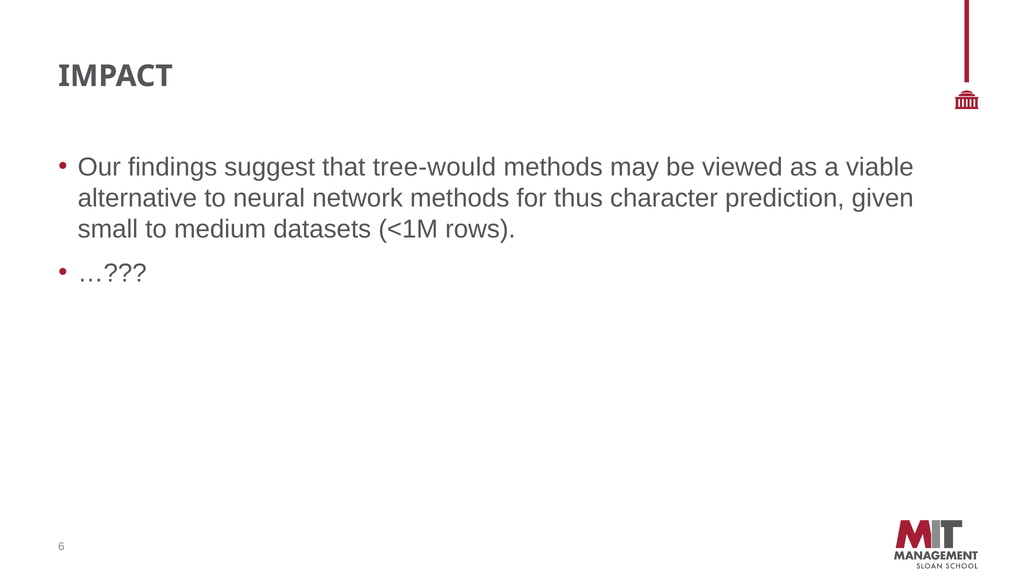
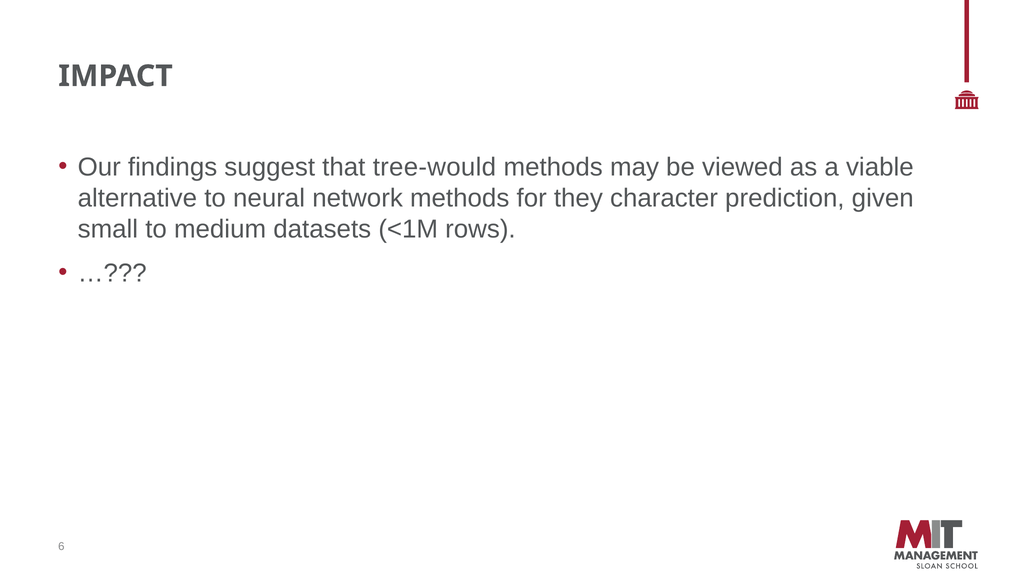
thus: thus -> they
